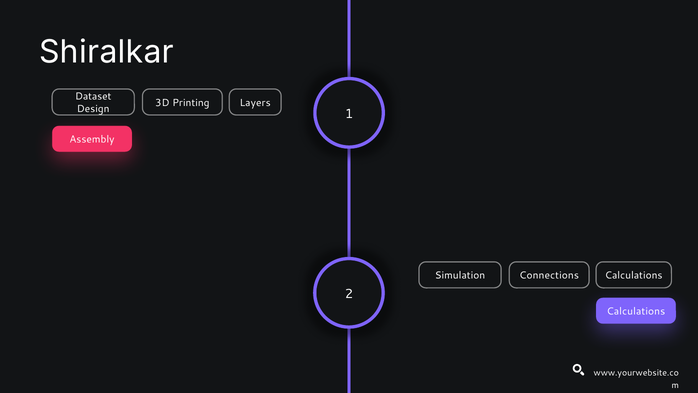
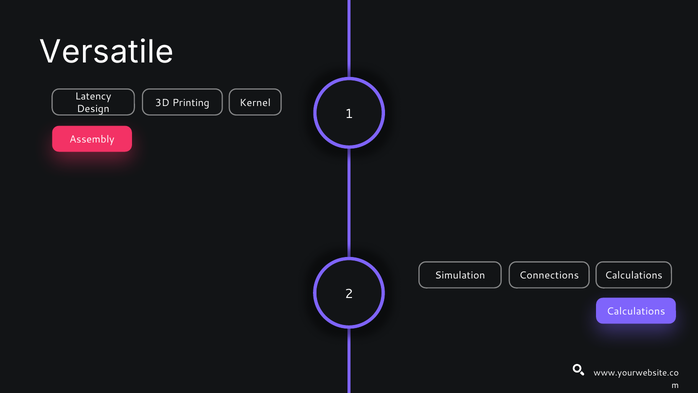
Shiralkar: Shiralkar -> Versatile
Dataset: Dataset -> Latency
Layers: Layers -> Kernel
